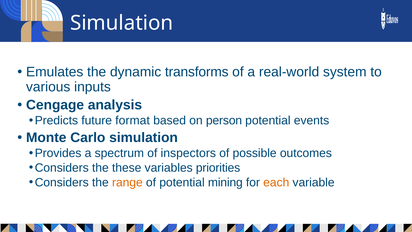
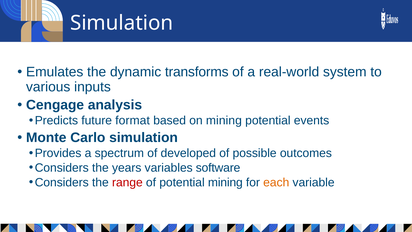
on person: person -> mining
inspectors: inspectors -> developed
these: these -> years
priorities: priorities -> software
range colour: orange -> red
